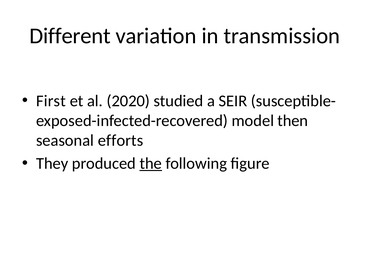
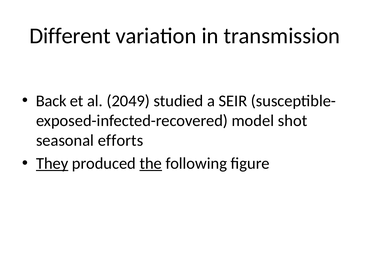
First: First -> Back
2020: 2020 -> 2049
then: then -> shot
They underline: none -> present
